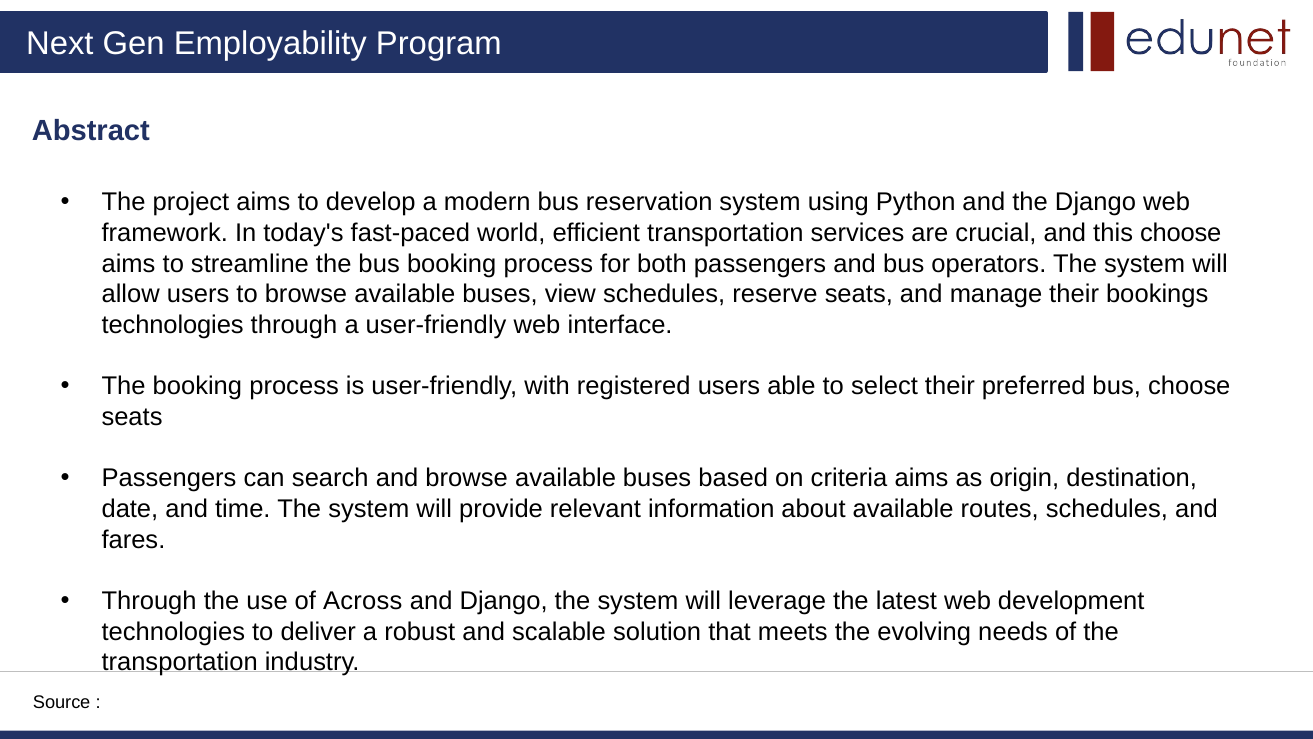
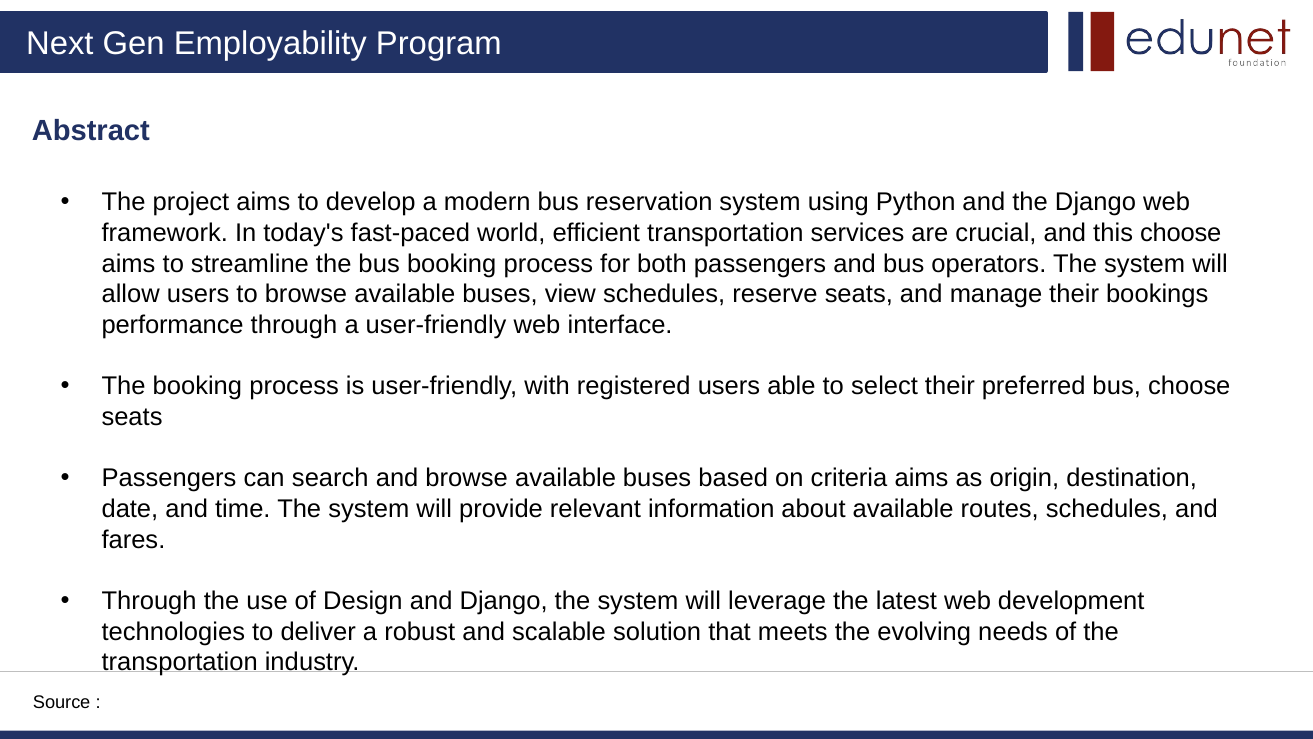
technologies at (173, 325): technologies -> performance
Across: Across -> Design
